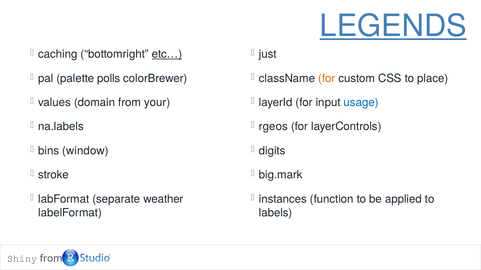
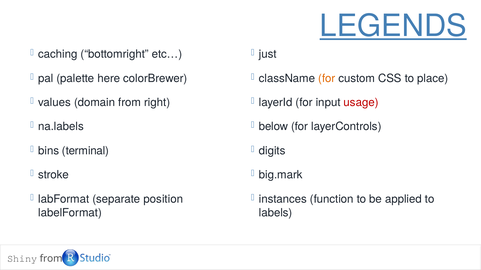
etc… underline: present -> none
polls: polls -> here
your: your -> right
usage colour: blue -> red
rgeos: rgeos -> below
window: window -> terminal
weather: weather -> position
